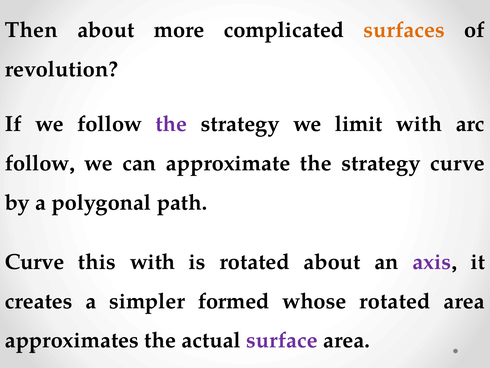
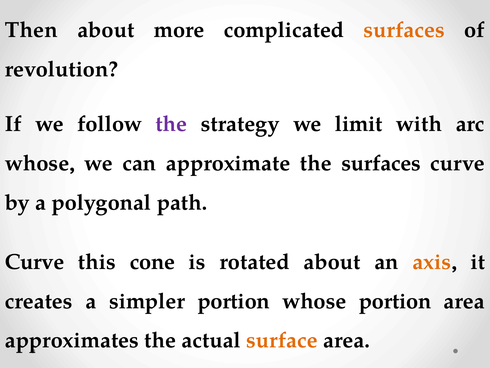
follow at (37, 163): follow -> whose
approximate the strategy: strategy -> surfaces
this with: with -> cone
axis colour: purple -> orange
simpler formed: formed -> portion
whose rotated: rotated -> portion
surface colour: purple -> orange
